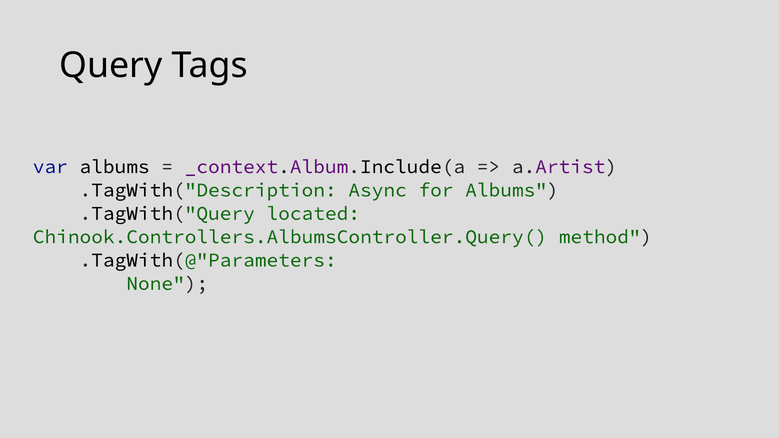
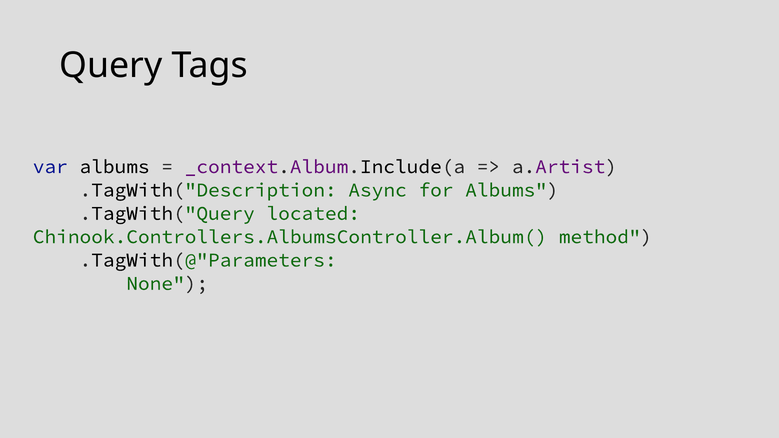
Chinook.Controllers.AlbumsController.Query(: Chinook.Controllers.AlbumsController.Query( -> Chinook.Controllers.AlbumsController.Album(
